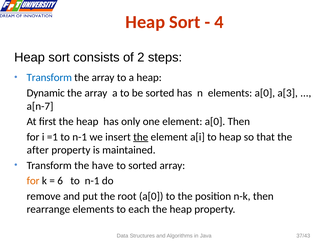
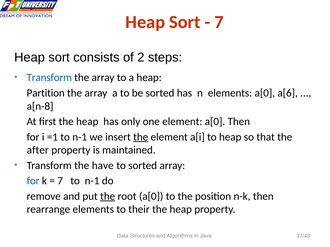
4 at (219, 22): 4 -> 7
Dynamic: Dynamic -> Partition
a[3: a[3 -> a[6
a[n-7: a[n-7 -> a[n-8
for at (33, 181) colour: orange -> blue
6 at (60, 181): 6 -> 7
the at (108, 197) underline: none -> present
each: each -> their
